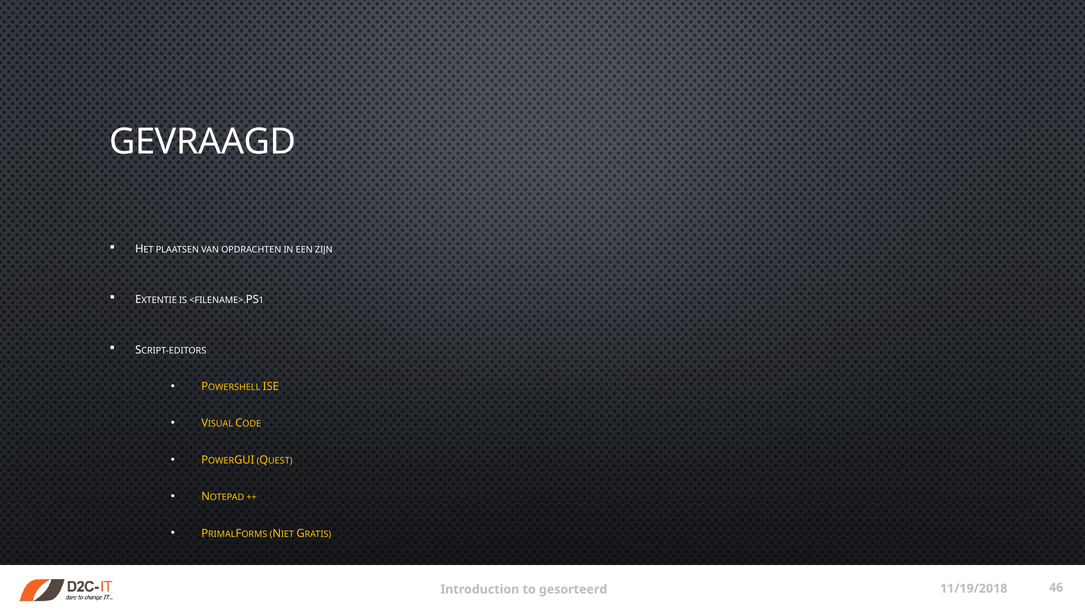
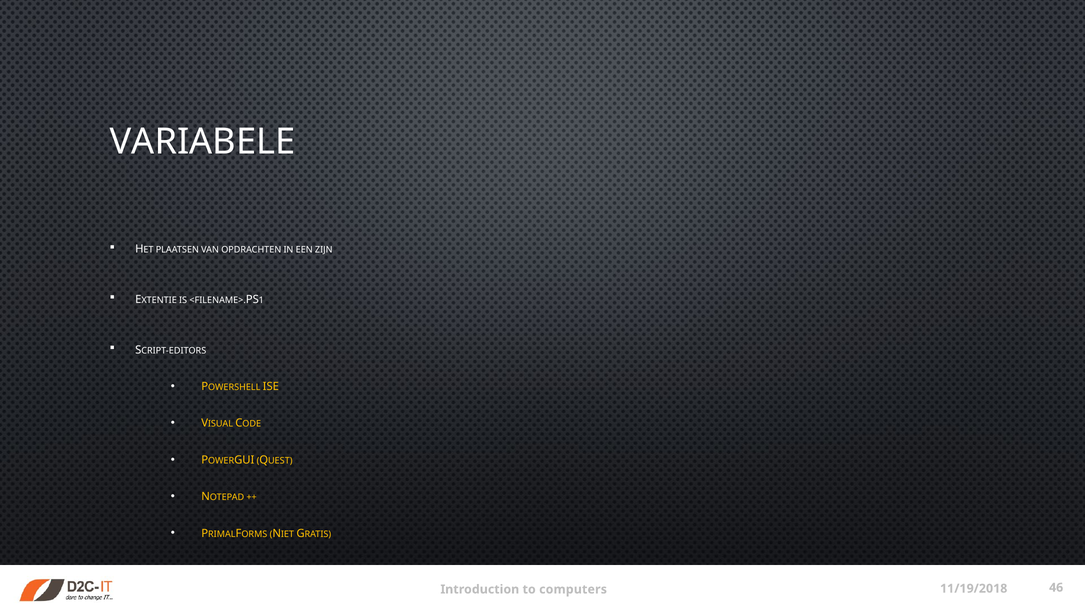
GEVRAAGD: GEVRAAGD -> VARIABELE
gesorteerd: gesorteerd -> computers
